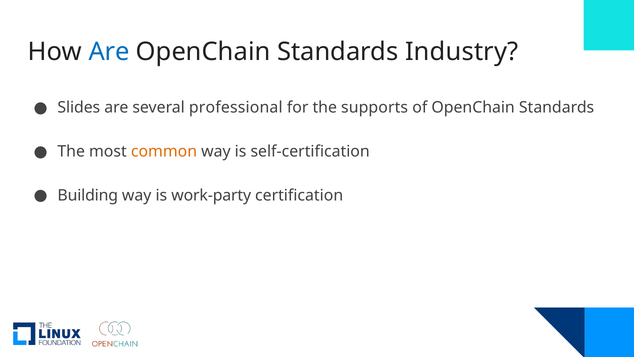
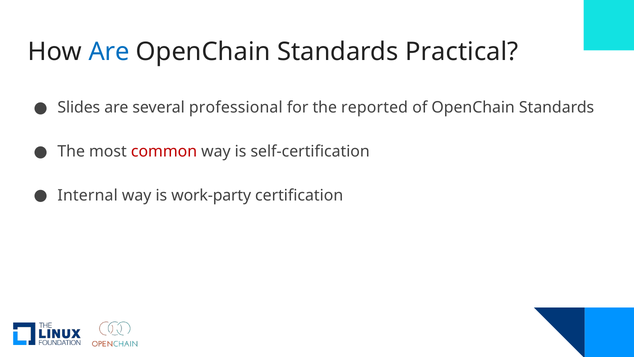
Industry: Industry -> Practical
supports: supports -> reported
common colour: orange -> red
Building: Building -> Internal
